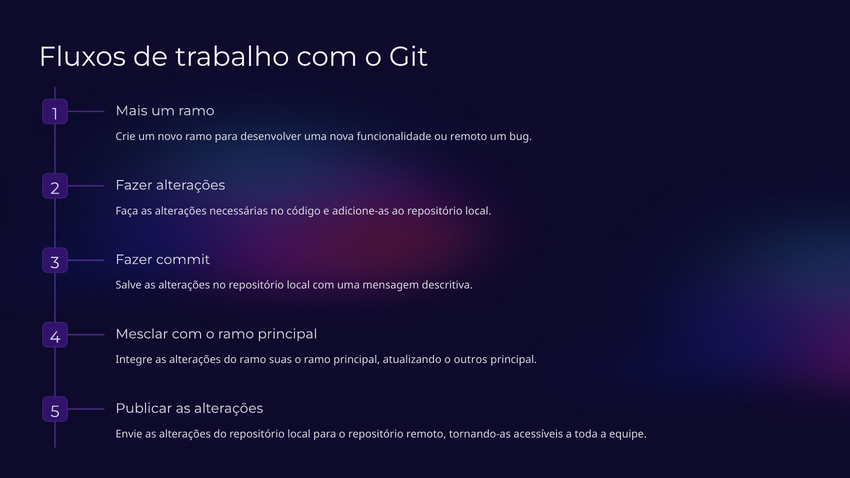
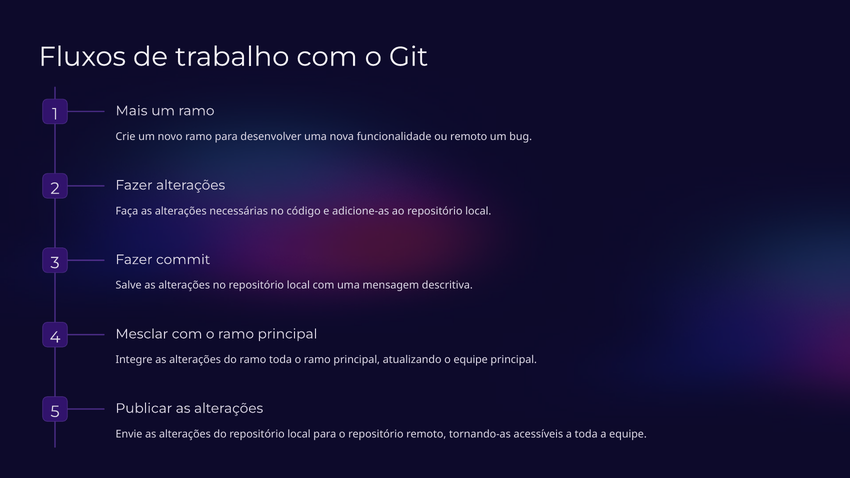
ramo suas: suas -> toda
o outros: outros -> equipe
